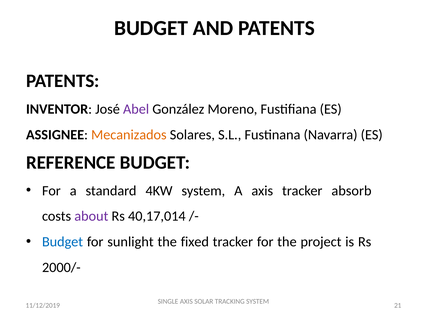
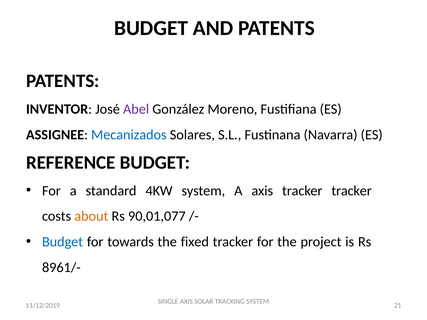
Mecanizados colour: orange -> blue
tracker absorb: absorb -> tracker
about colour: purple -> orange
40,17,014: 40,17,014 -> 90,01,077
sunlight: sunlight -> towards
2000/-: 2000/- -> 8961/-
